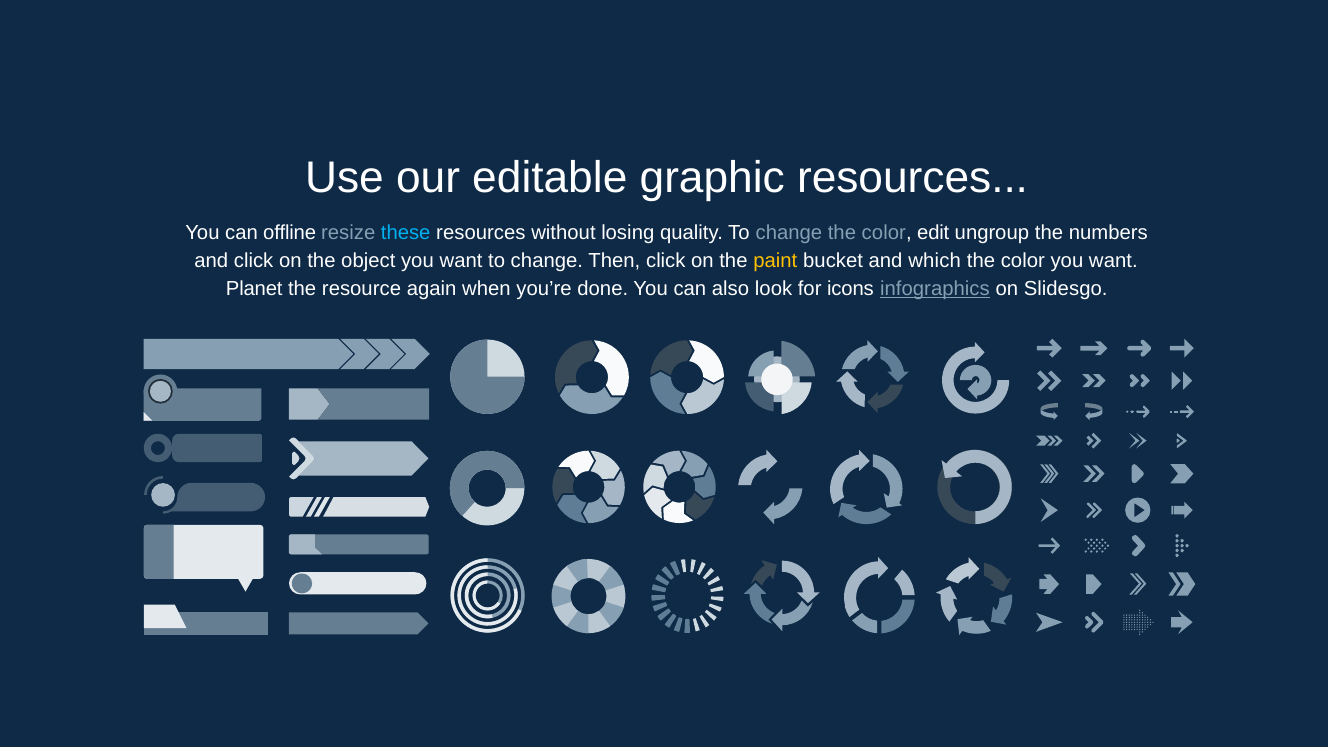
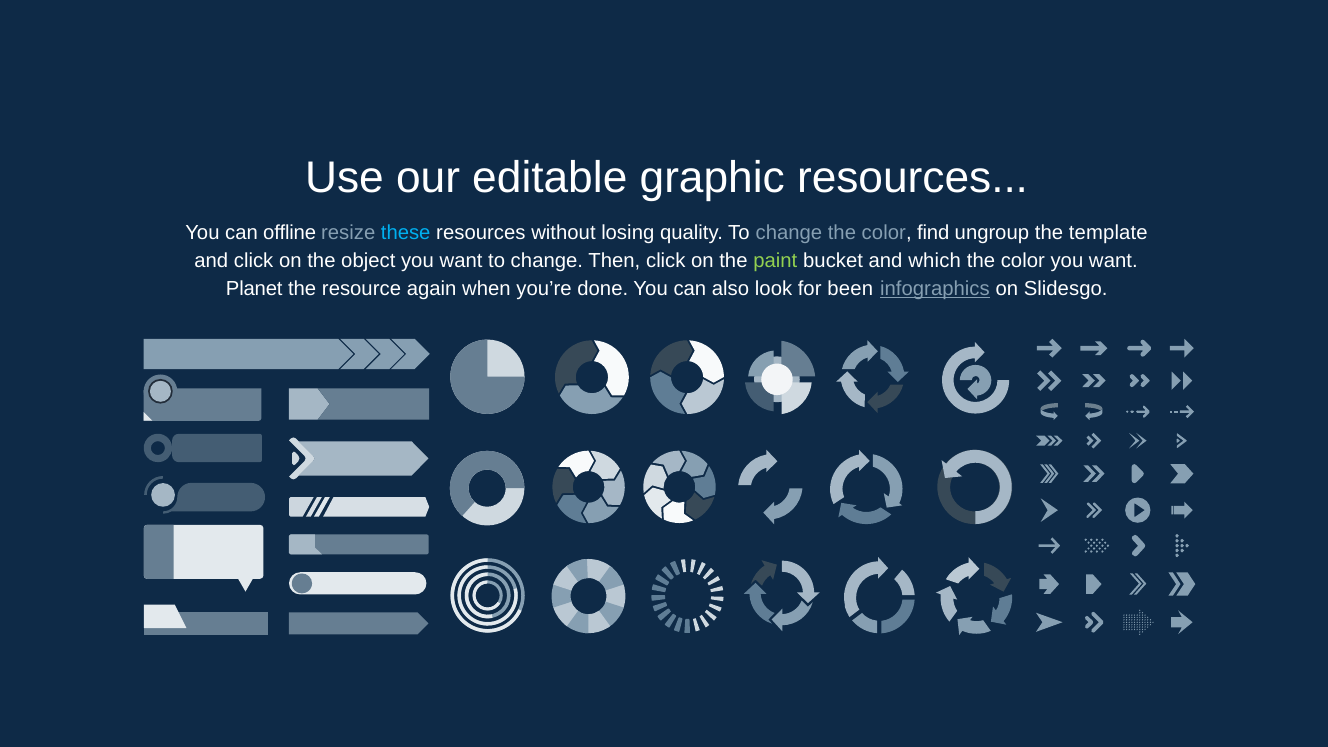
edit: edit -> find
numbers: numbers -> template
paint colour: yellow -> light green
icons: icons -> been
